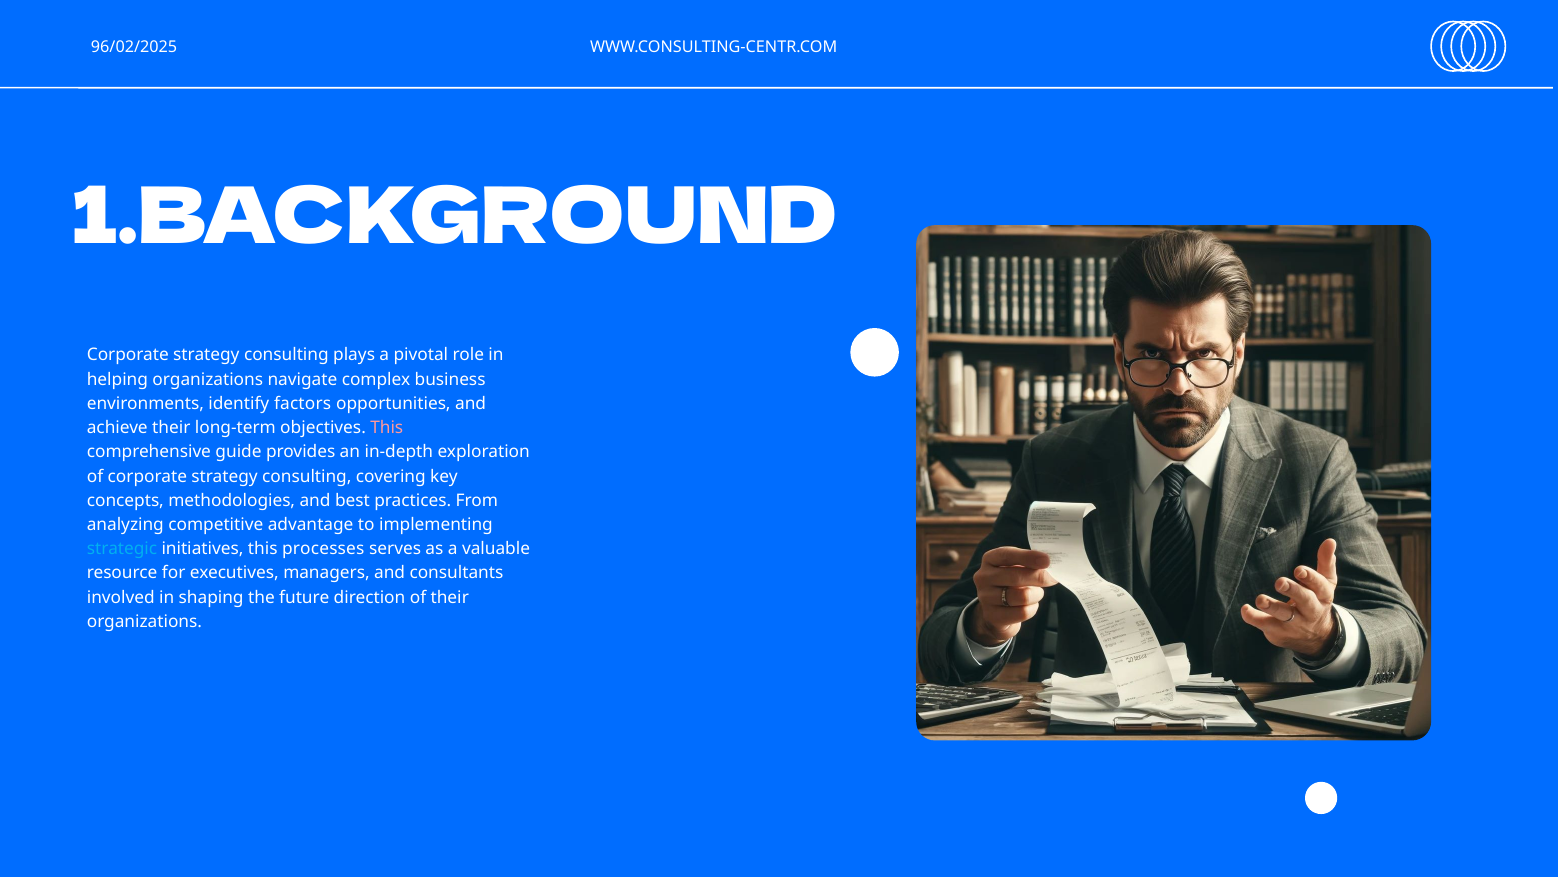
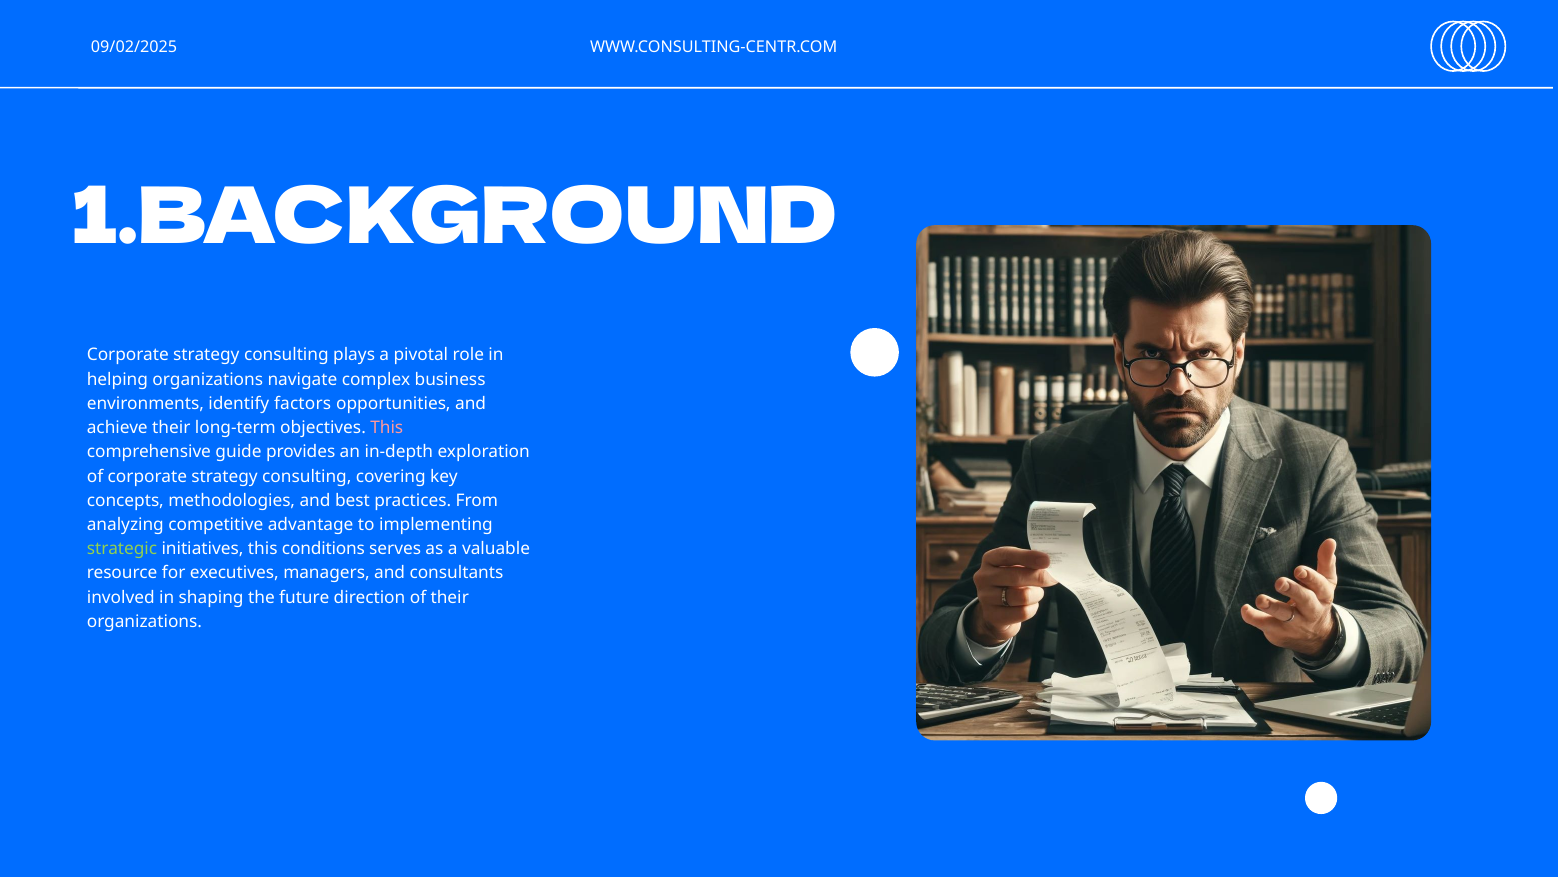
96/02/2025: 96/02/2025 -> 09/02/2025
strategic colour: light blue -> light green
processes: processes -> conditions
